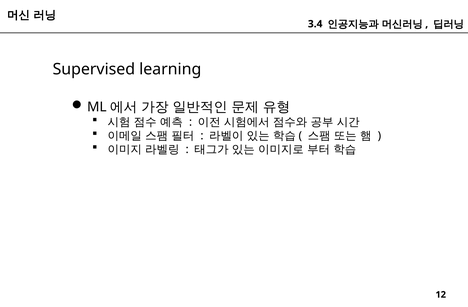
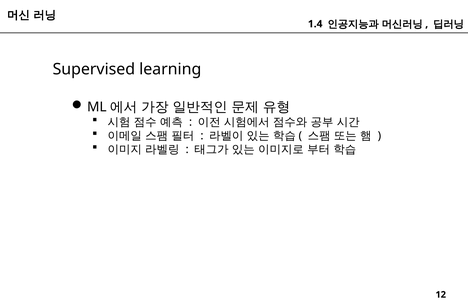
3.4: 3.4 -> 1.4
